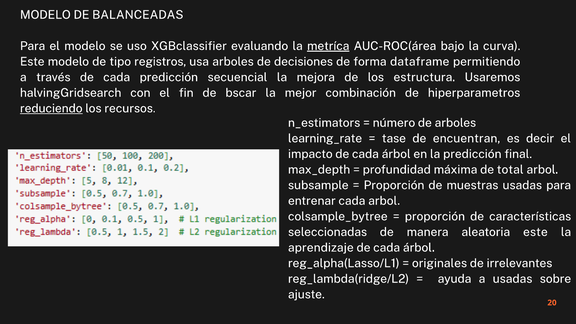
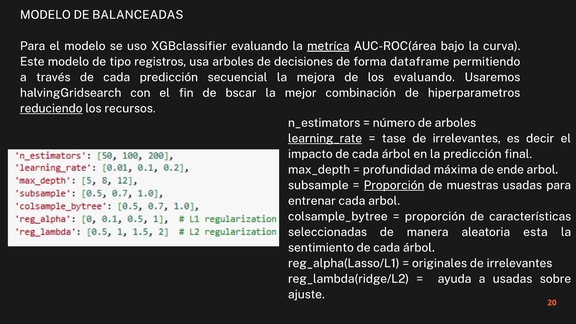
los estructura: estructura -> evaluando
learning_rate underline: none -> present
tase de encuentran: encuentran -> irrelevantes
total: total -> ende
Proporción at (394, 185) underline: none -> present
aleatoria este: este -> esta
aprendizaje: aprendizaje -> sentimiento
